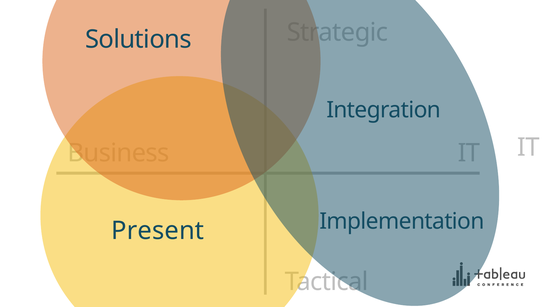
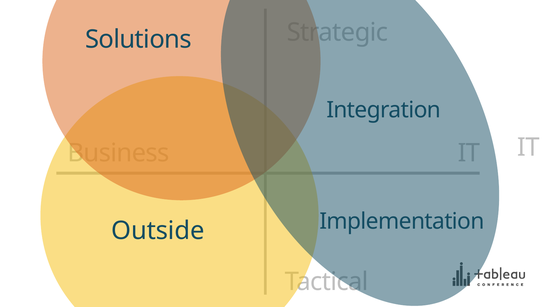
Present: Present -> Outside
